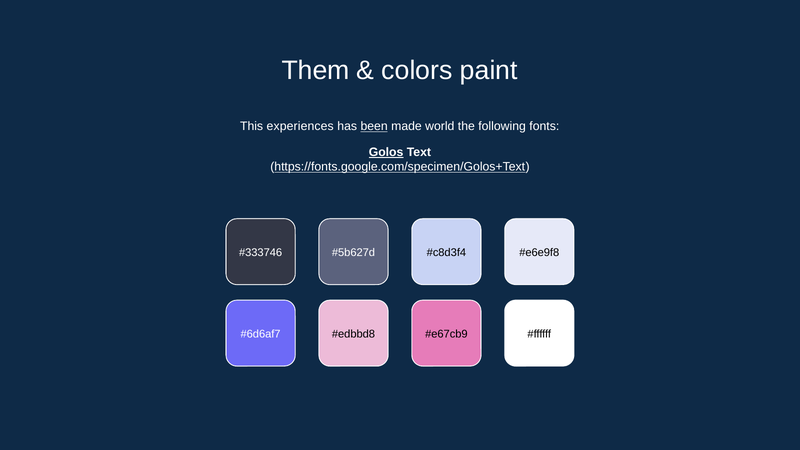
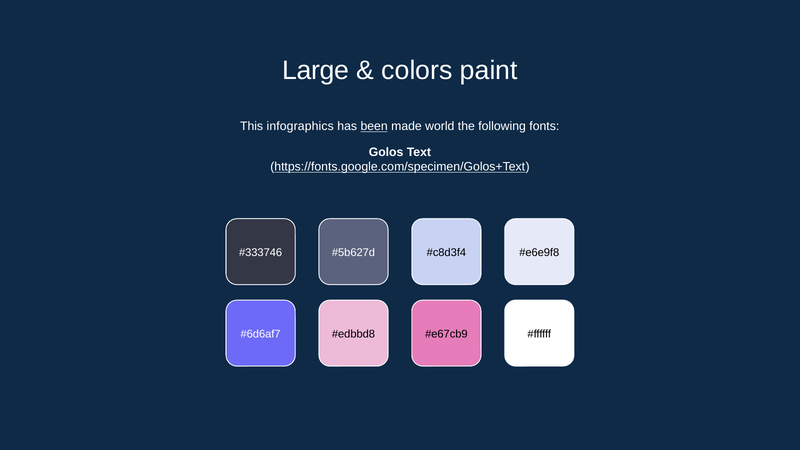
Them: Them -> Large
experiences: experiences -> infographics
Golos underline: present -> none
